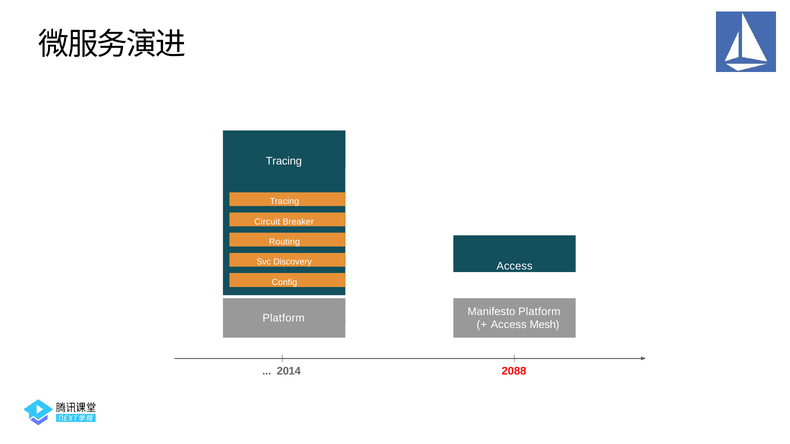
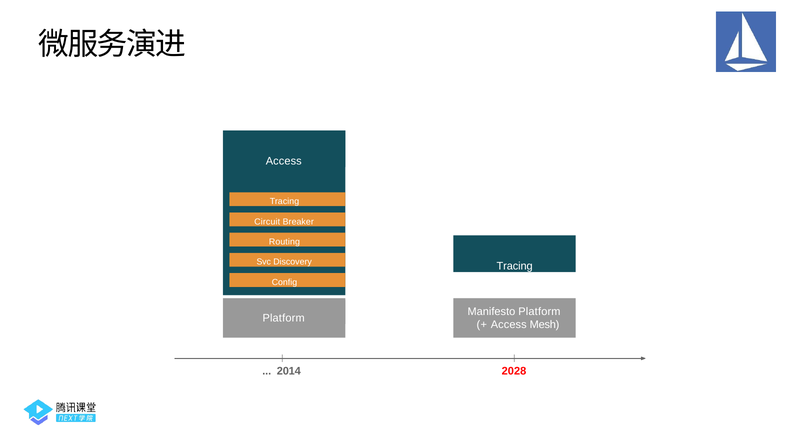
Tracing at (284, 161): Tracing -> Access
Access at (515, 266): Access -> Tracing
2088: 2088 -> 2028
